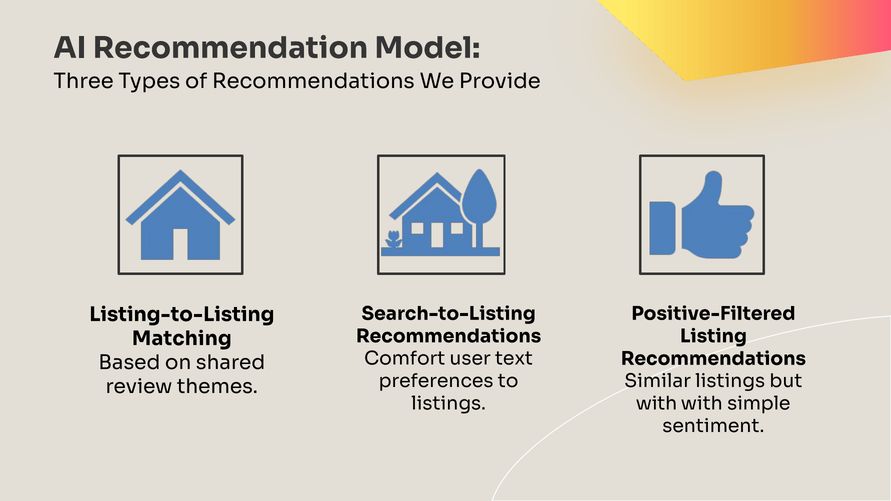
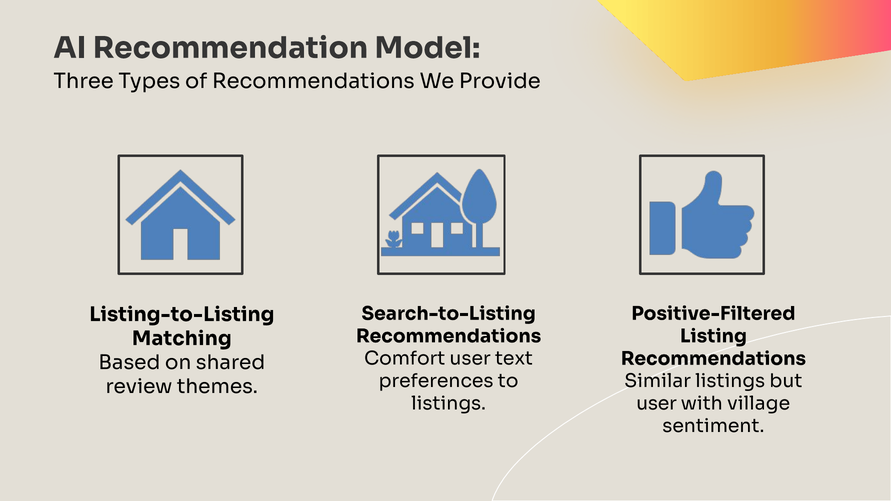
with at (657, 404): with -> user
simple: simple -> village
